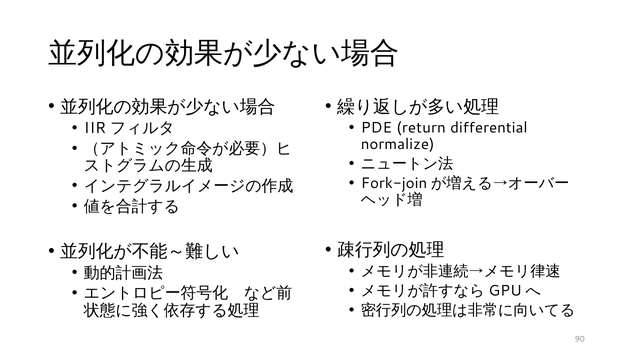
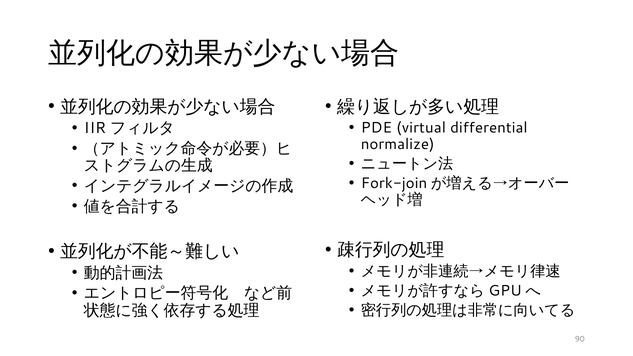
return: return -> virtual
